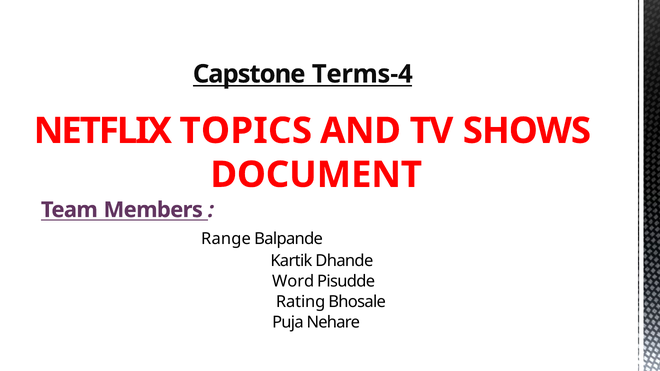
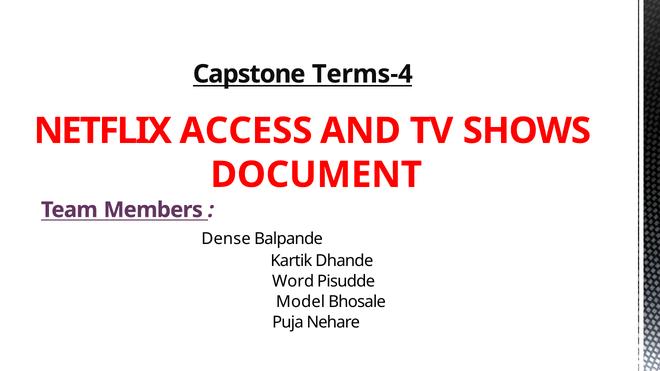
TOPICS: TOPICS -> ACCESS
Range: Range -> Dense
Rating: Rating -> Model
